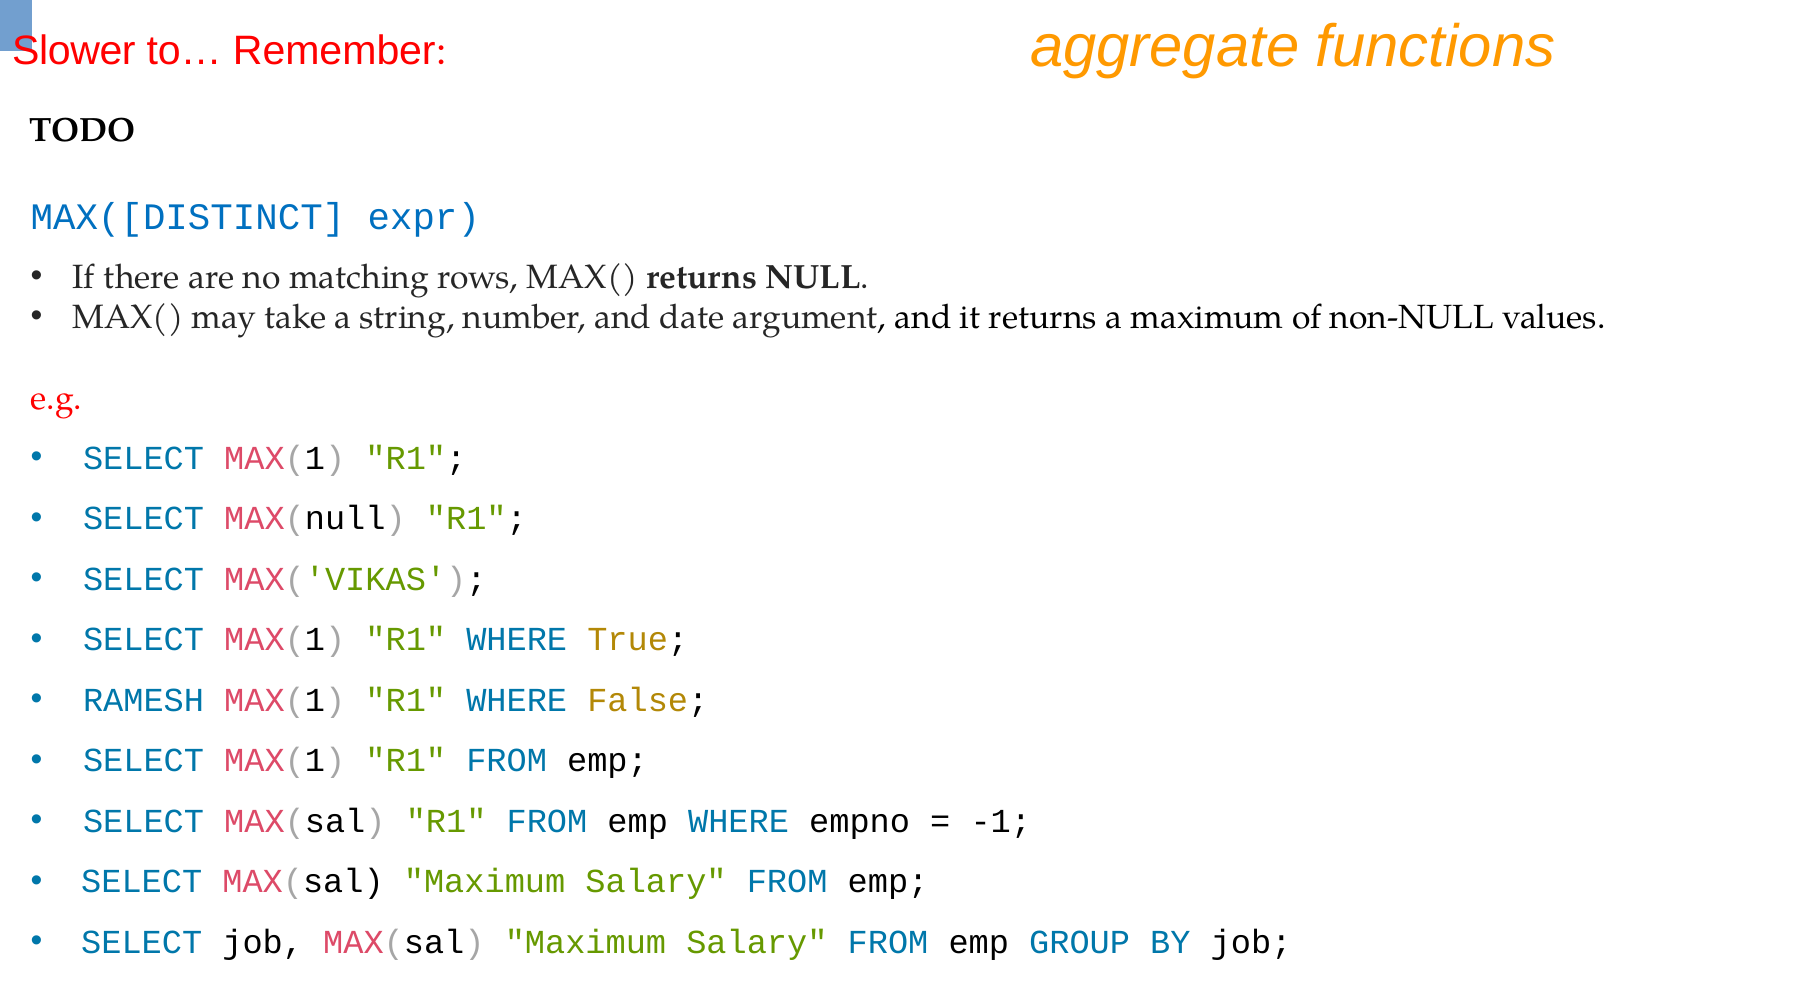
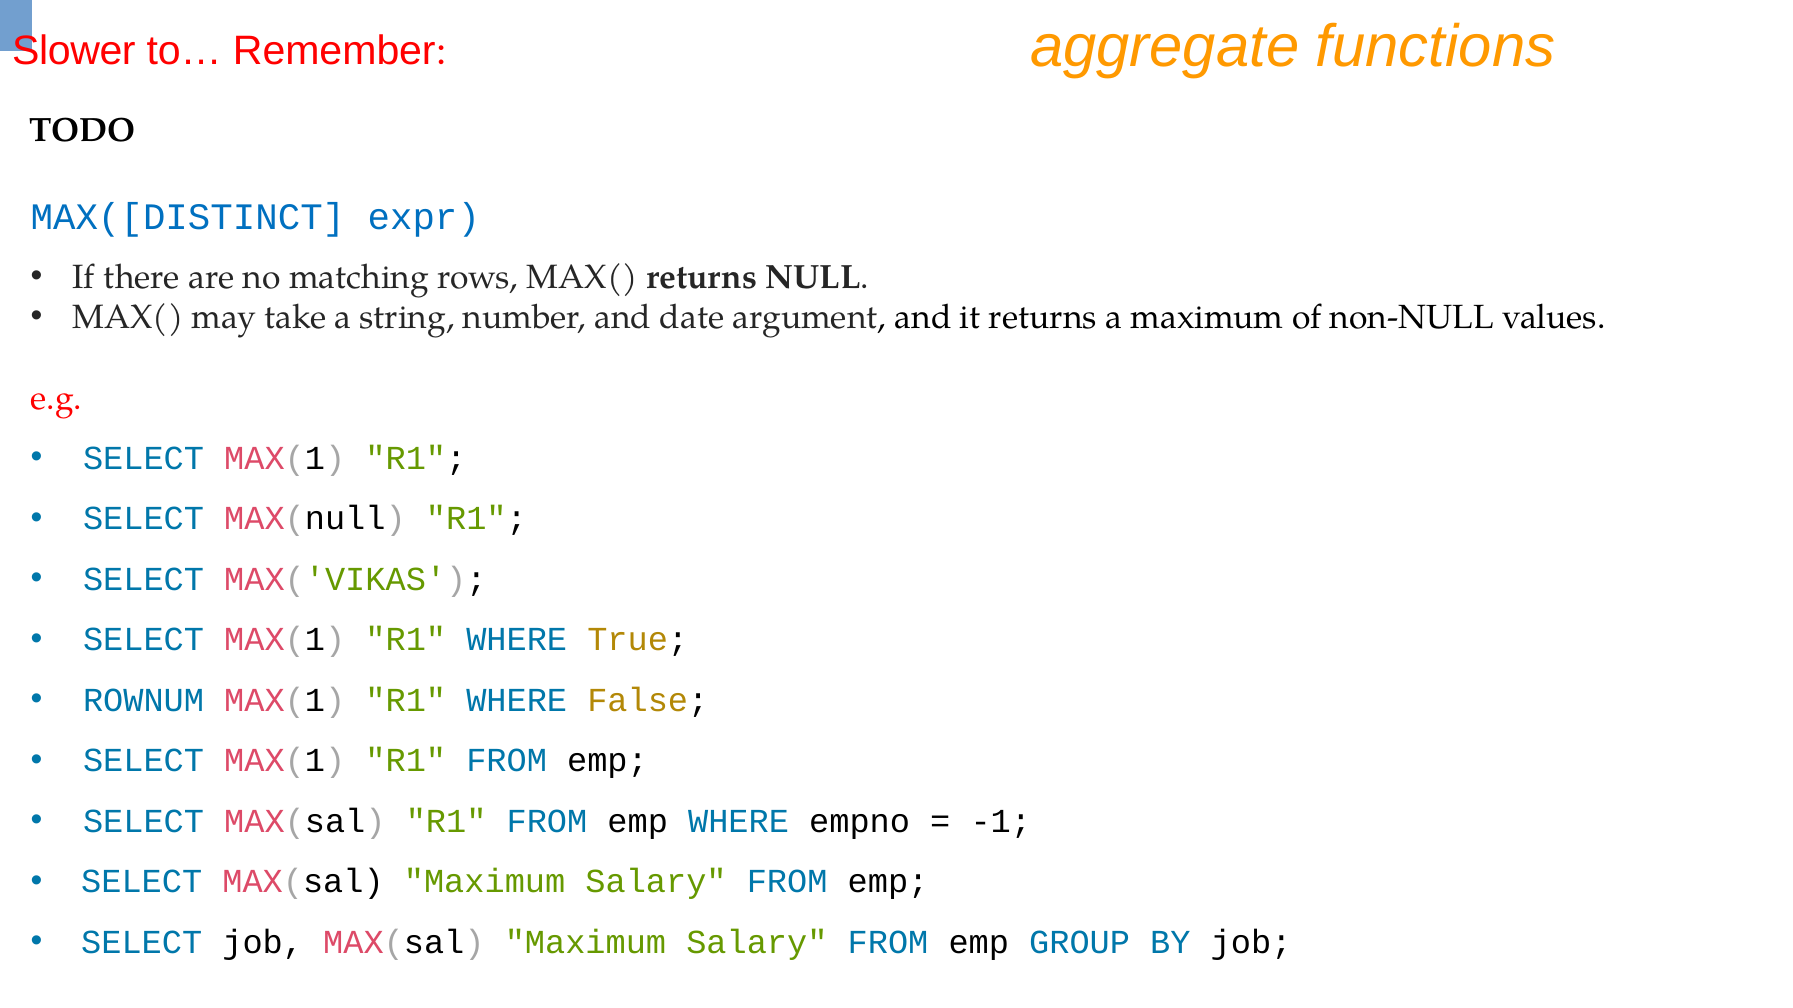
RAMESH: RAMESH -> ROWNUM
